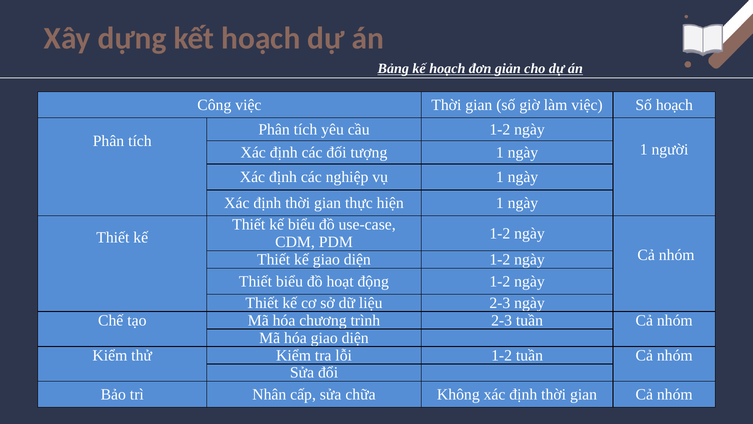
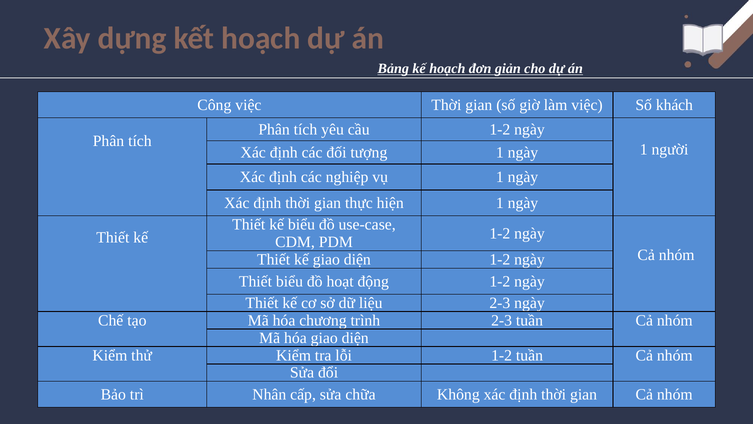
Số hoạch: hoạch -> khách
